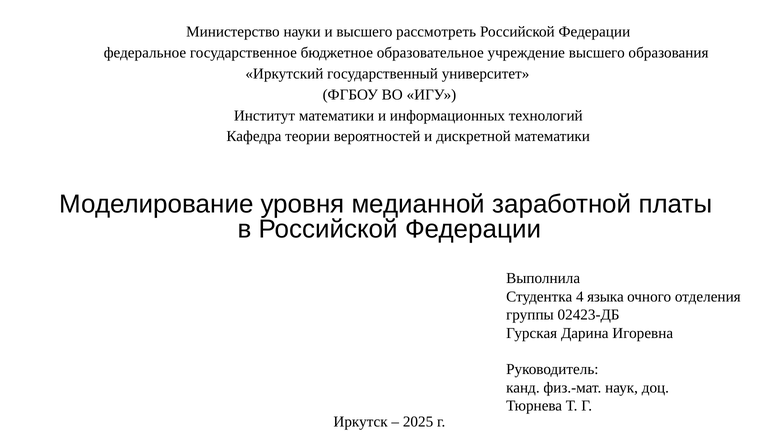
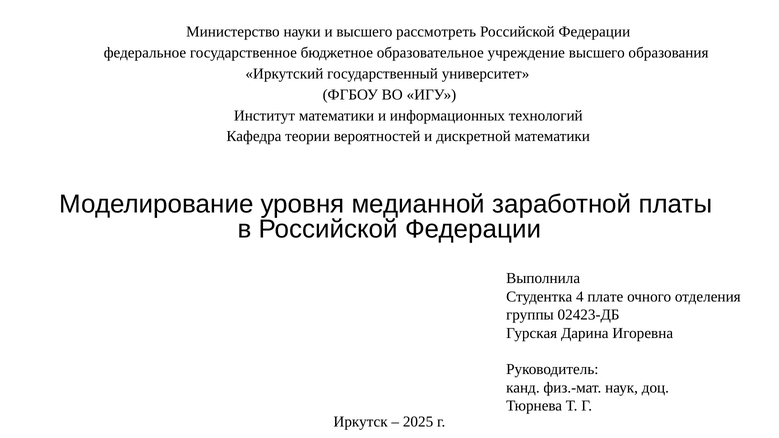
языка: языка -> плате
